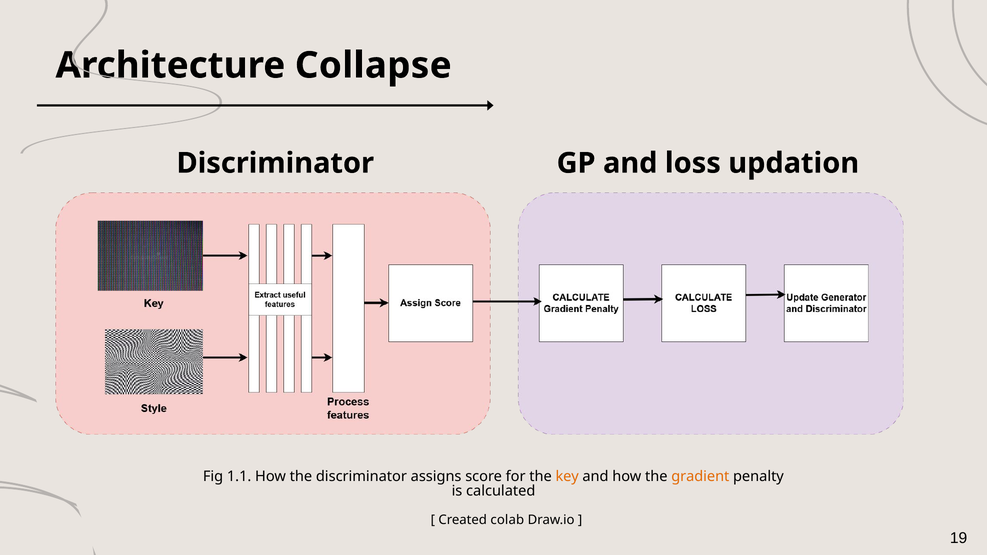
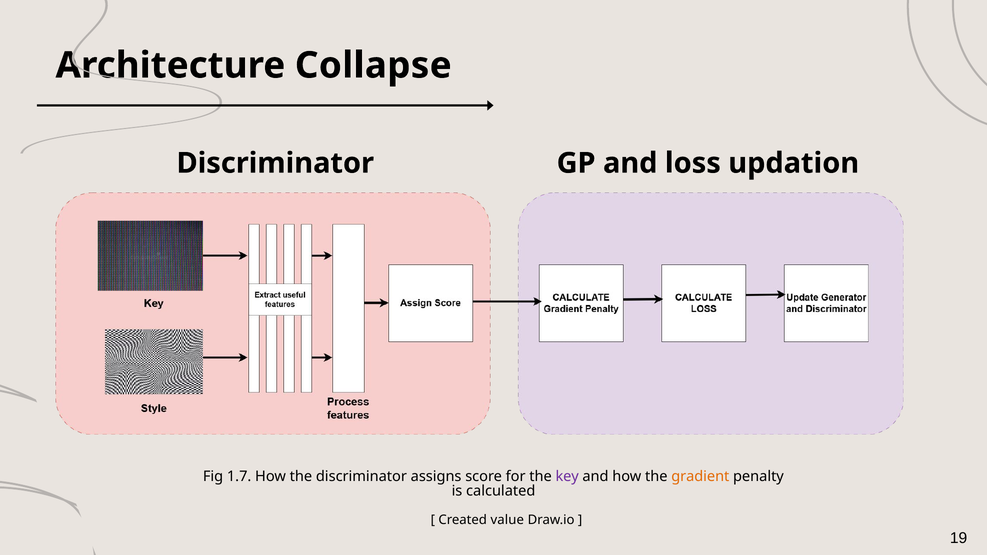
1.1: 1.1 -> 1.7
key colour: orange -> purple
colab: colab -> value
